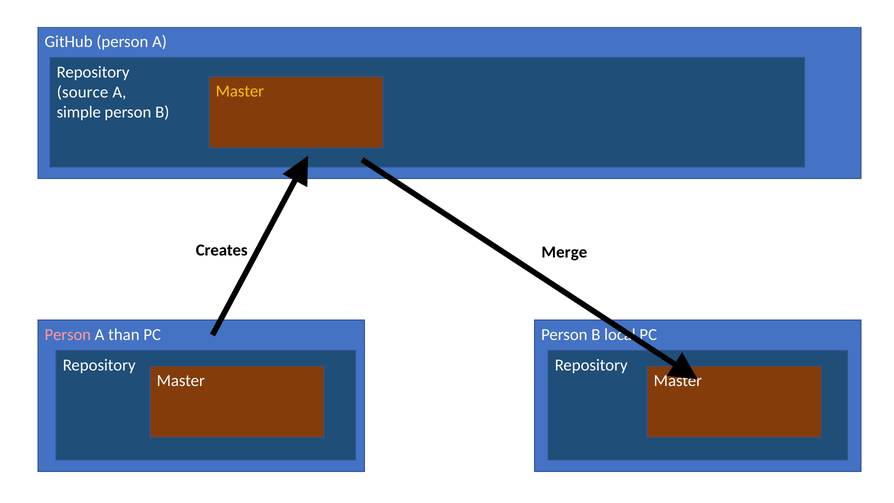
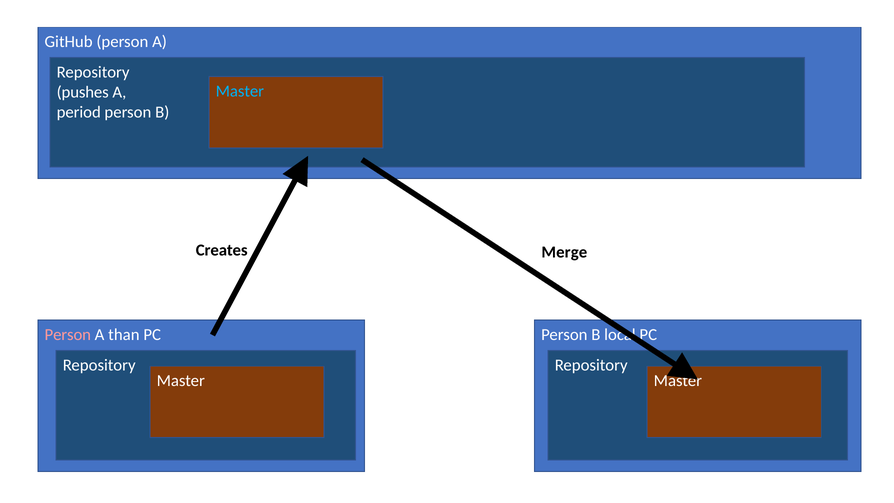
Master at (240, 91) colour: yellow -> light blue
source: source -> pushes
simple: simple -> period
